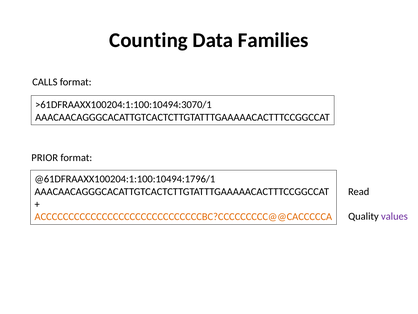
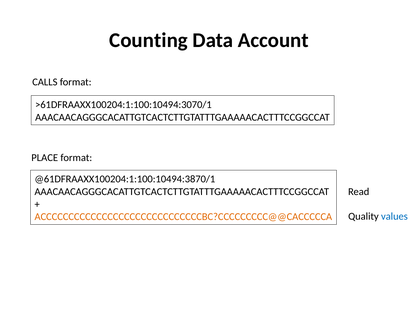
Families: Families -> Account
PRIOR: PRIOR -> PLACE
@61DFRAAXX100204:1:100:10494:1796/1: @61DFRAAXX100204:1:100:10494:1796/1 -> @61DFRAAXX100204:1:100:10494:3870/1
values colour: purple -> blue
